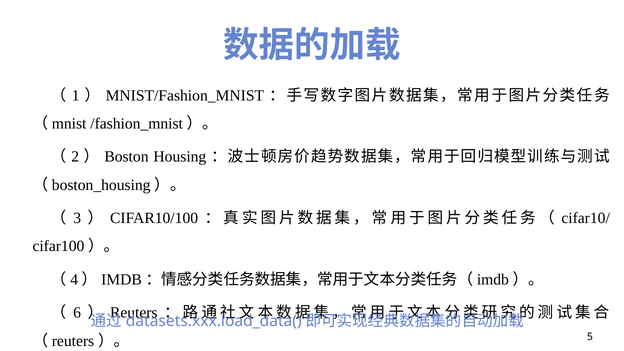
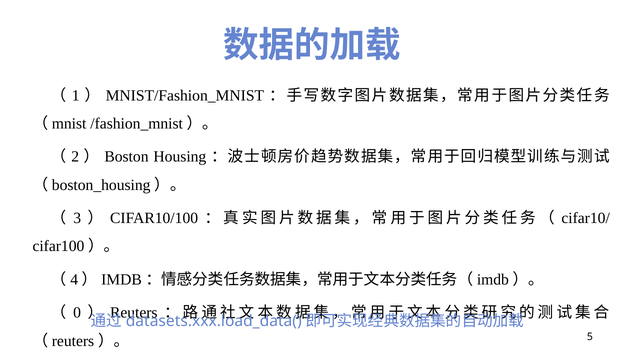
6: 6 -> 0
